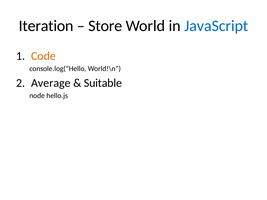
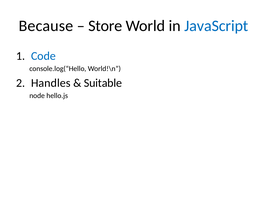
Iteration: Iteration -> Because
Code colour: orange -> blue
Average: Average -> Handles
